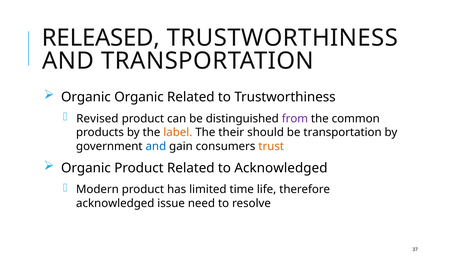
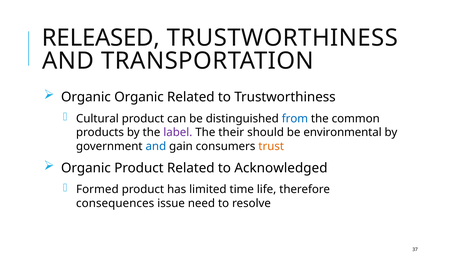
Revised: Revised -> Cultural
from colour: purple -> blue
label colour: orange -> purple
be transportation: transportation -> environmental
Modern: Modern -> Formed
acknowledged at (115, 203): acknowledged -> consequences
